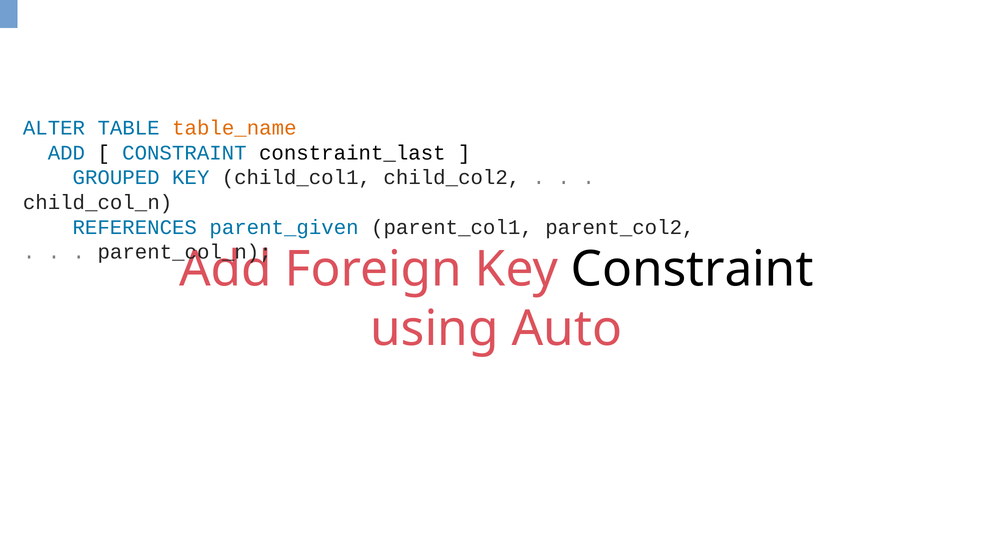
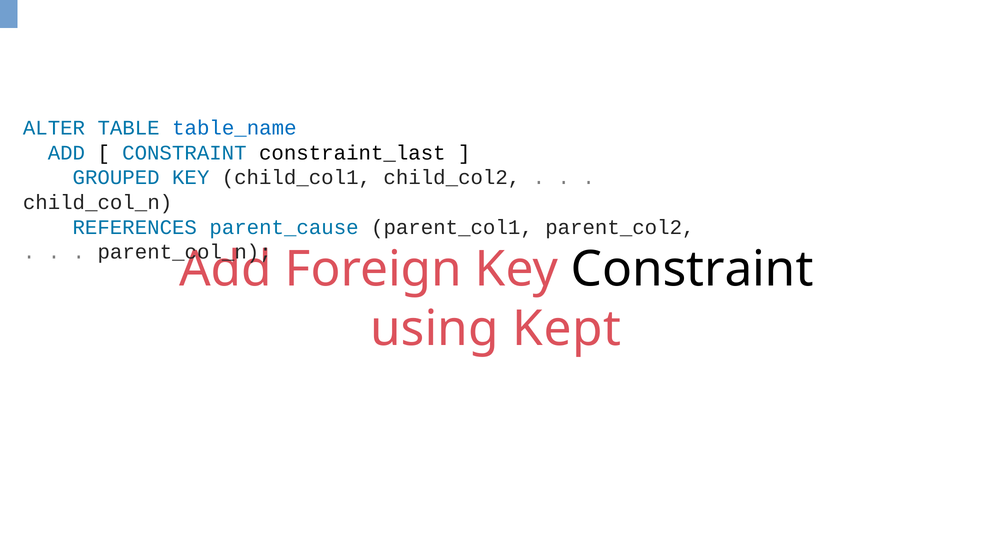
table_name colour: orange -> blue
parent_given: parent_given -> parent_cause
Auto: Auto -> Kept
